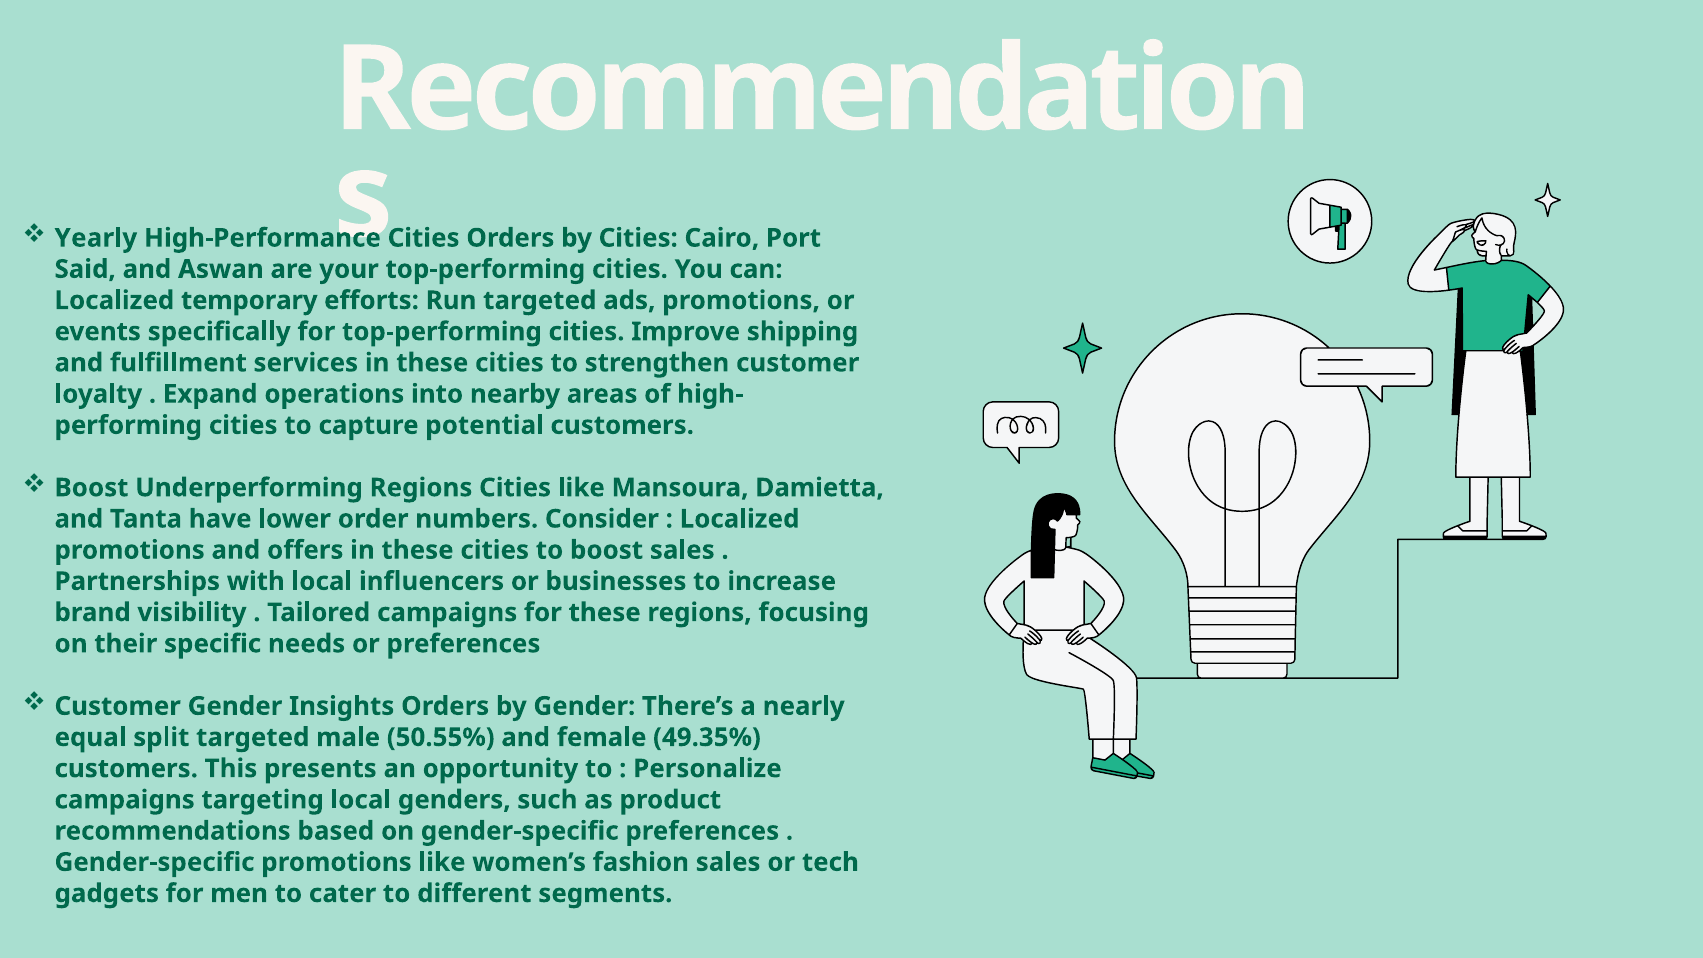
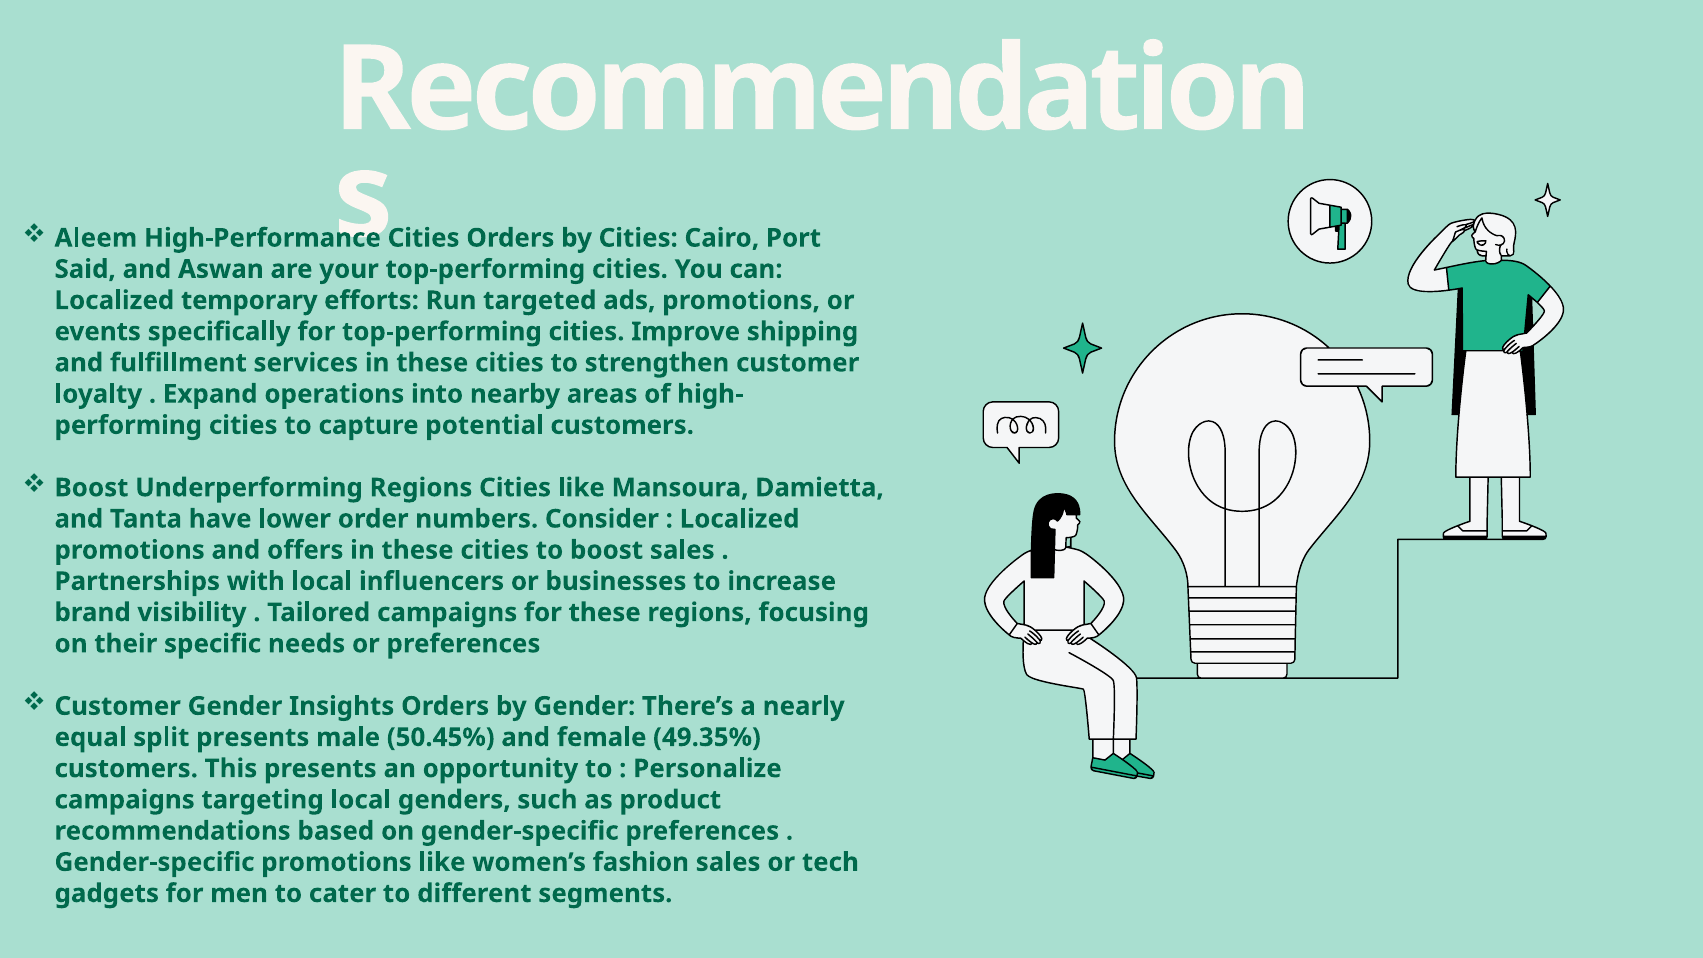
Yearly: Yearly -> Aleem
split targeted: targeted -> presents
50.55%: 50.55% -> 50.45%
